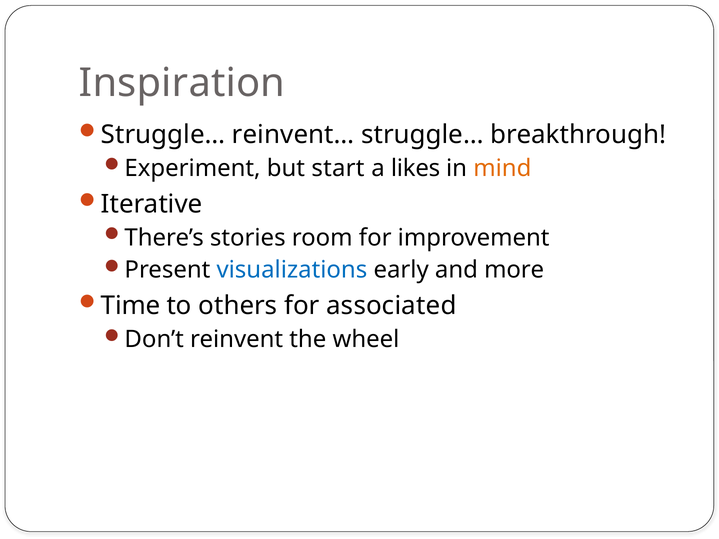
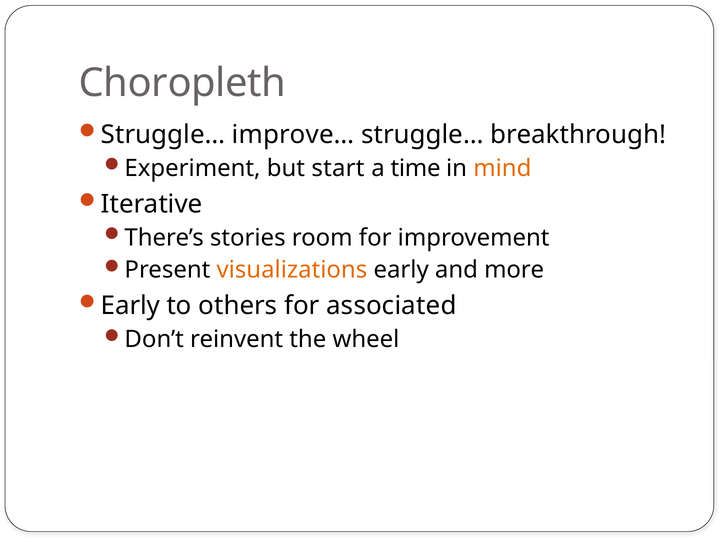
Inspiration: Inspiration -> Choropleth
reinvent…: reinvent… -> improve…
likes: likes -> time
visualizations colour: blue -> orange
Time at (131, 306): Time -> Early
